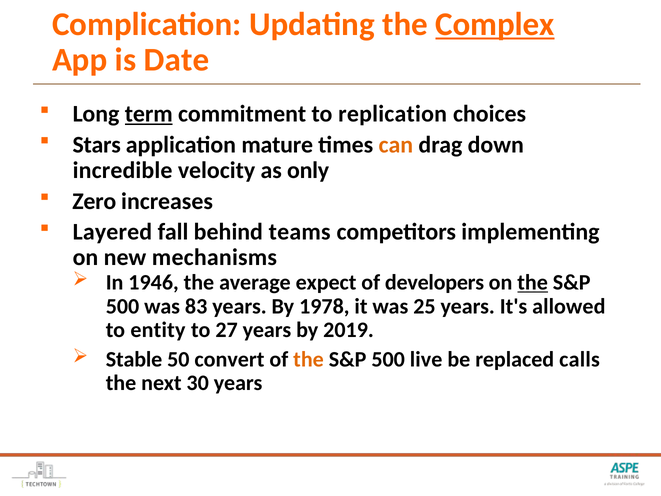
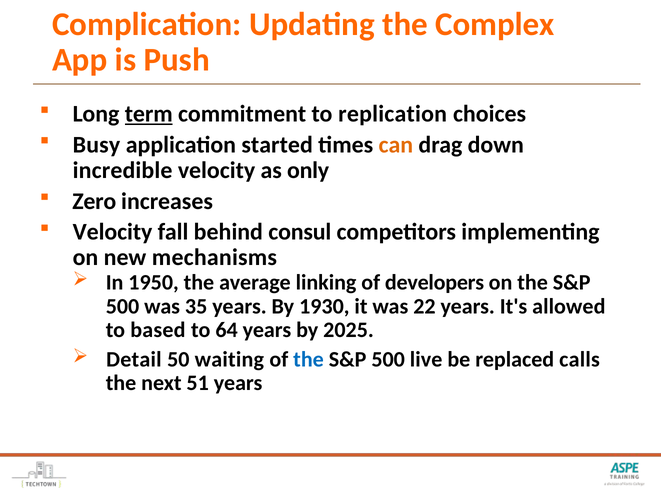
Complex underline: present -> none
Date: Date -> Push
Stars: Stars -> Busy
mature: mature -> started
Layered at (112, 232): Layered -> Velocity
teams: teams -> consul
1946: 1946 -> 1950
expect: expect -> linking
the at (533, 282) underline: present -> none
83: 83 -> 35
1978: 1978 -> 1930
25: 25 -> 22
entity: entity -> based
27: 27 -> 64
2019: 2019 -> 2025
Stable: Stable -> Detail
convert: convert -> waiting
the at (309, 359) colour: orange -> blue
30: 30 -> 51
